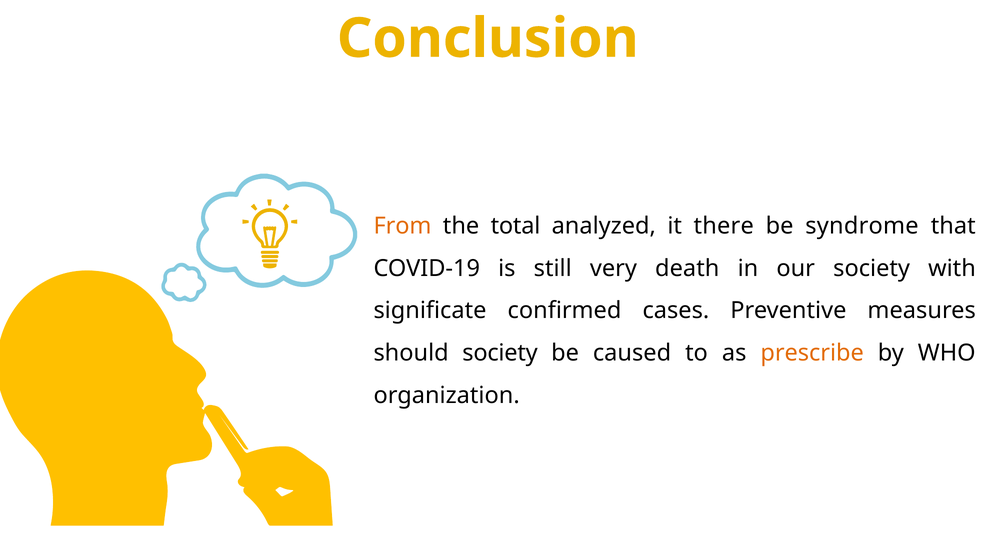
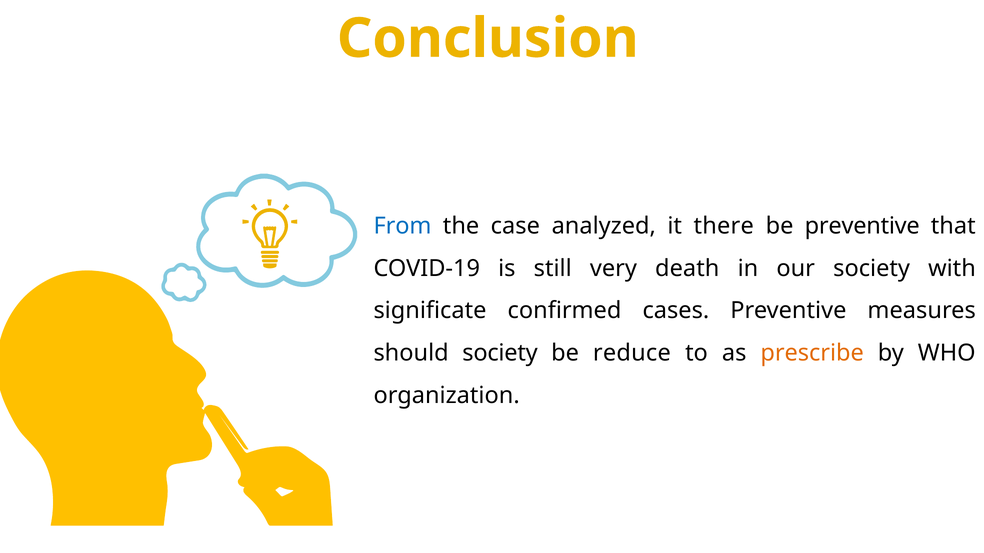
From colour: orange -> blue
total: total -> case
be syndrome: syndrome -> preventive
caused: caused -> reduce
